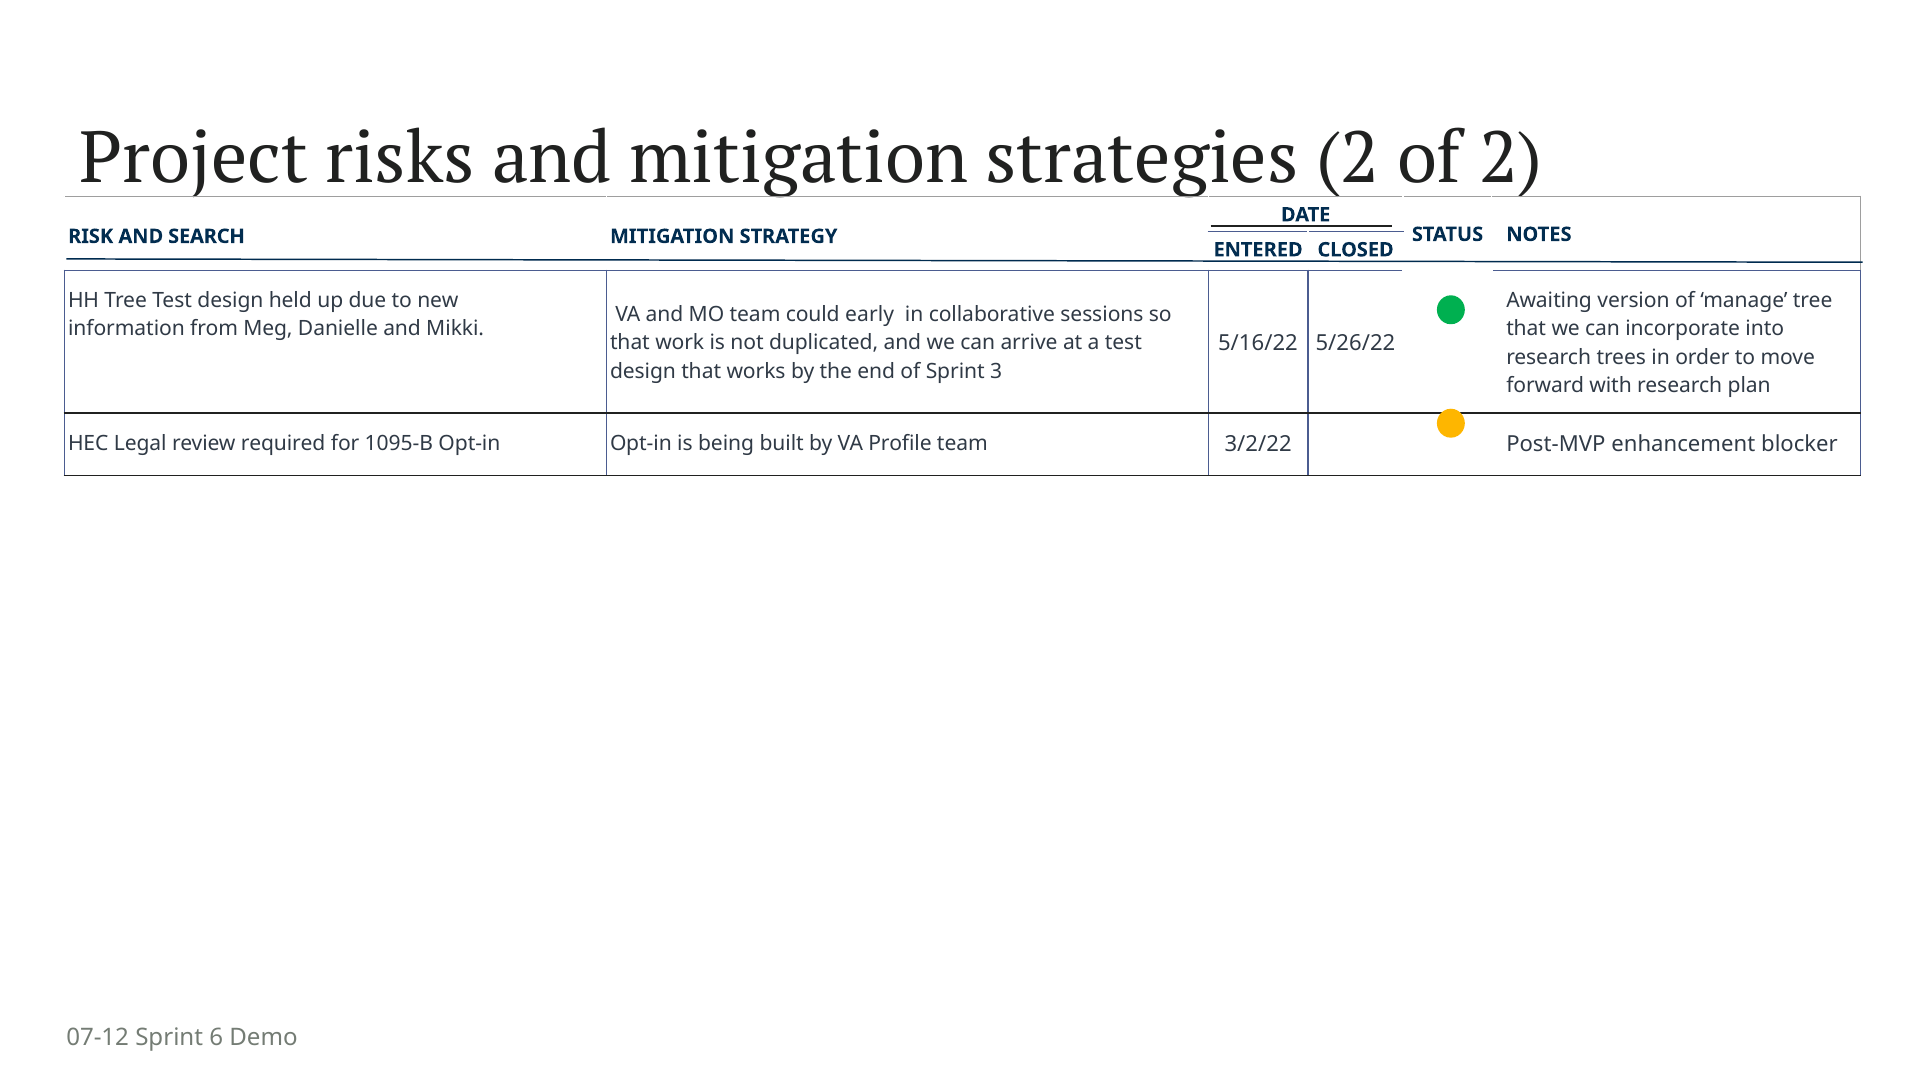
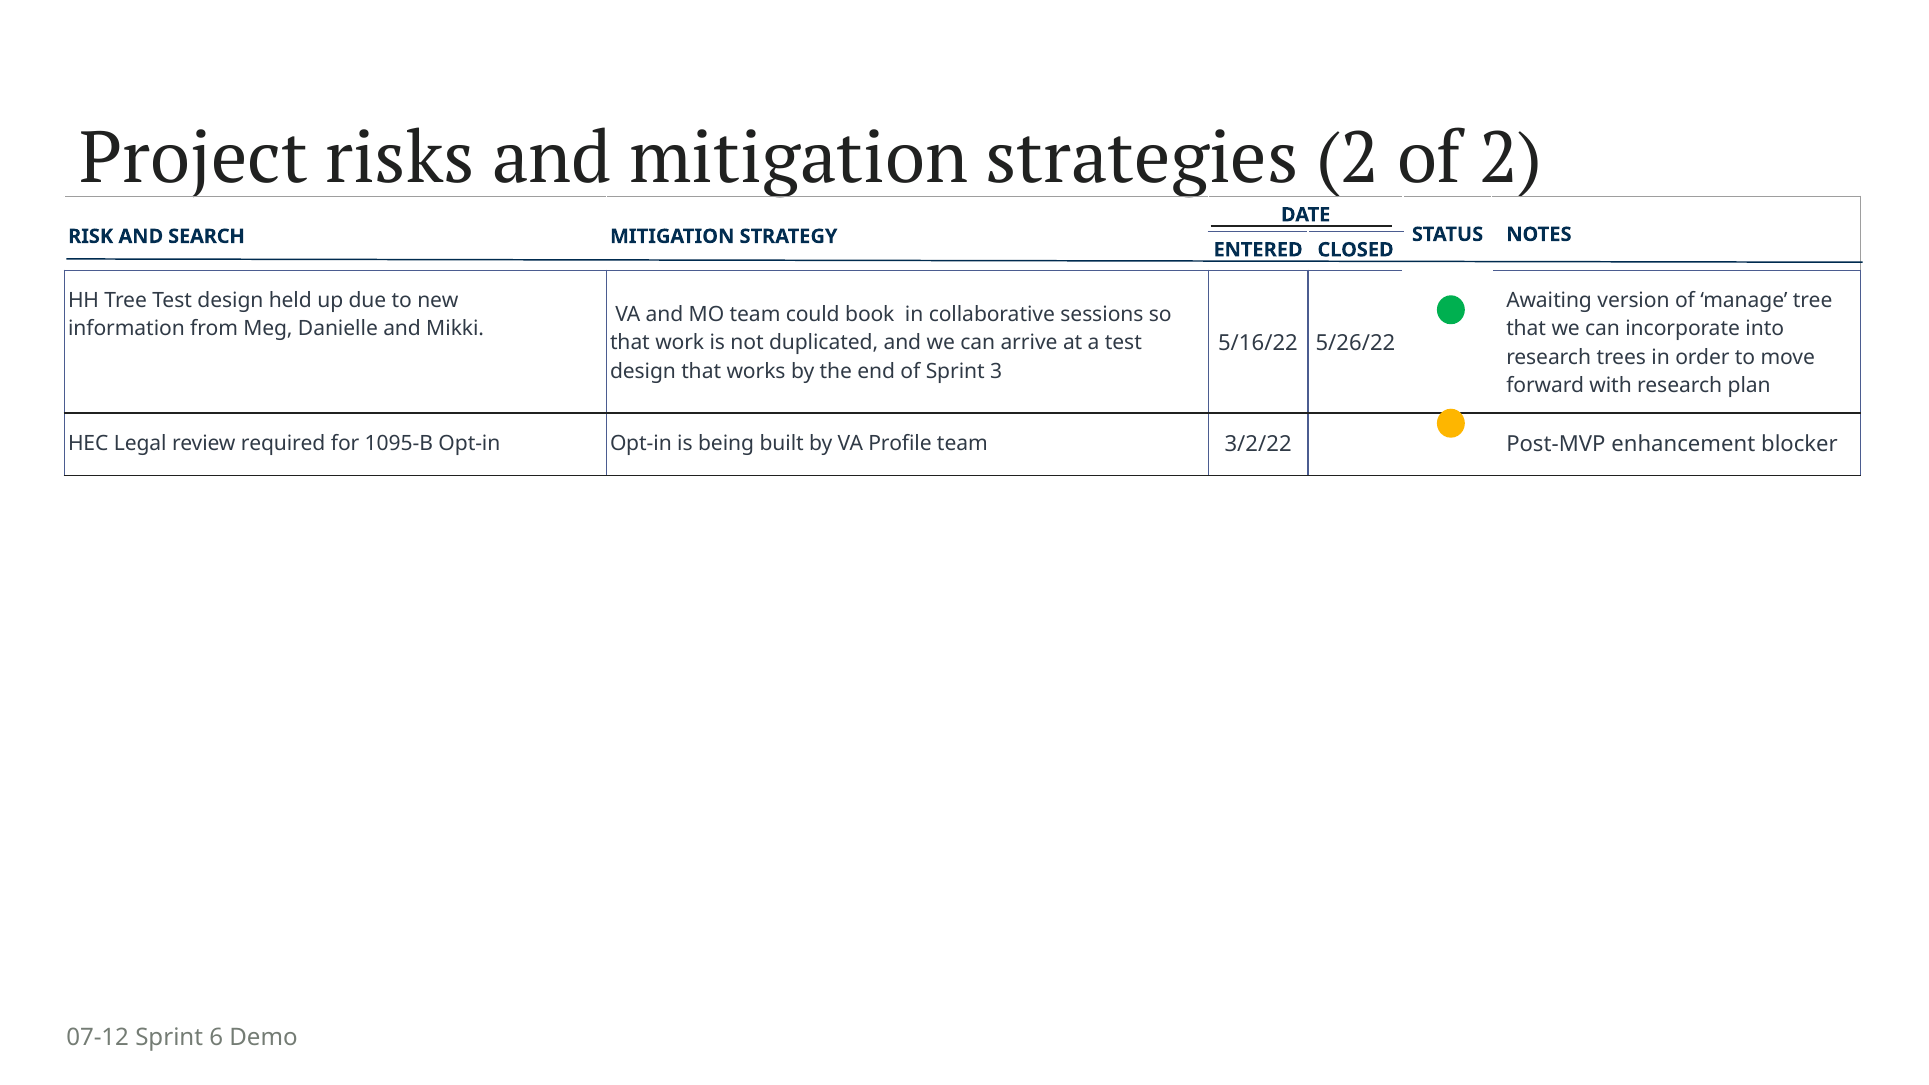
early: early -> book
